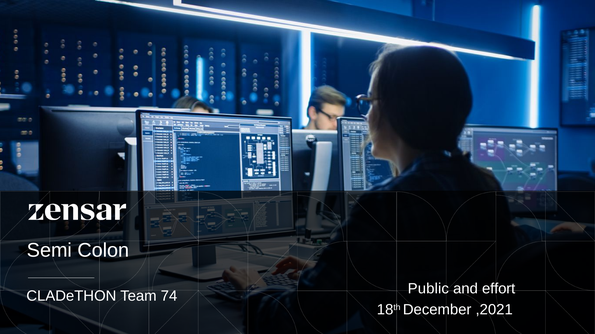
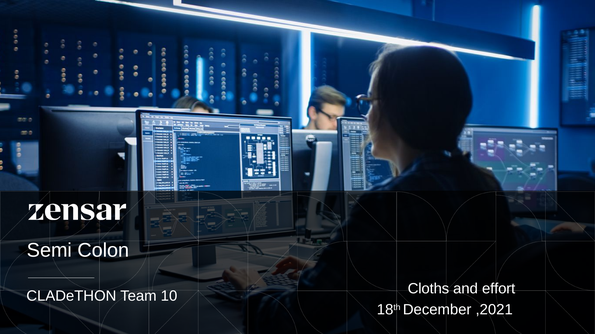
Public: Public -> Cloths
74: 74 -> 10
